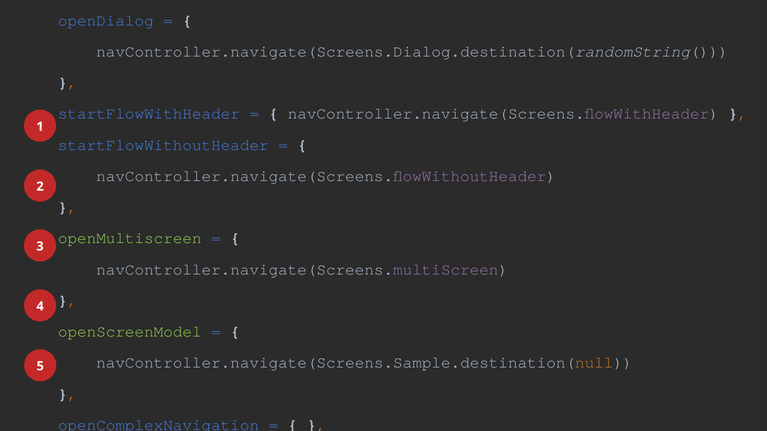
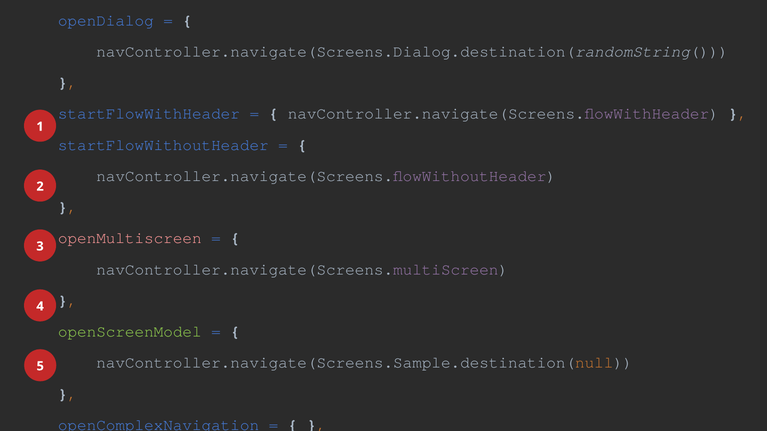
openMultiscreen colour: light green -> pink
